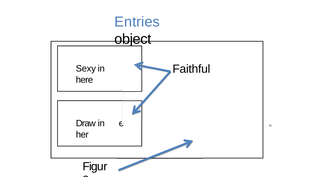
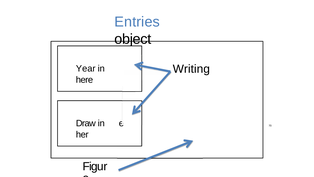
Faithful: Faithful -> Writing
Sexy: Sexy -> Year
